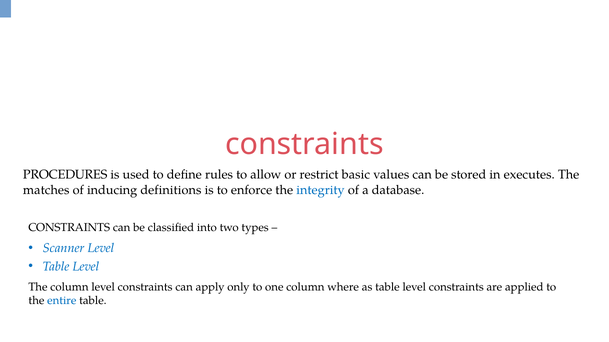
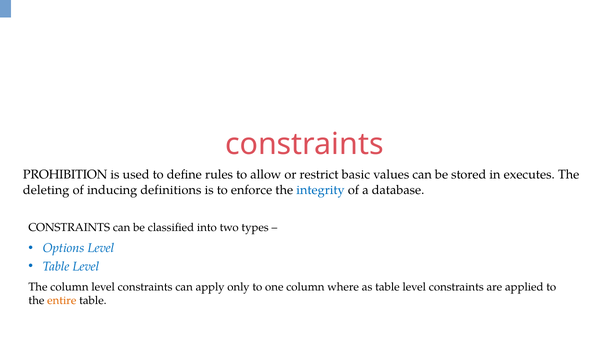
PROCEDURES: PROCEDURES -> PROHIBITION
matches: matches -> deleting
Scanner: Scanner -> Options
entire colour: blue -> orange
